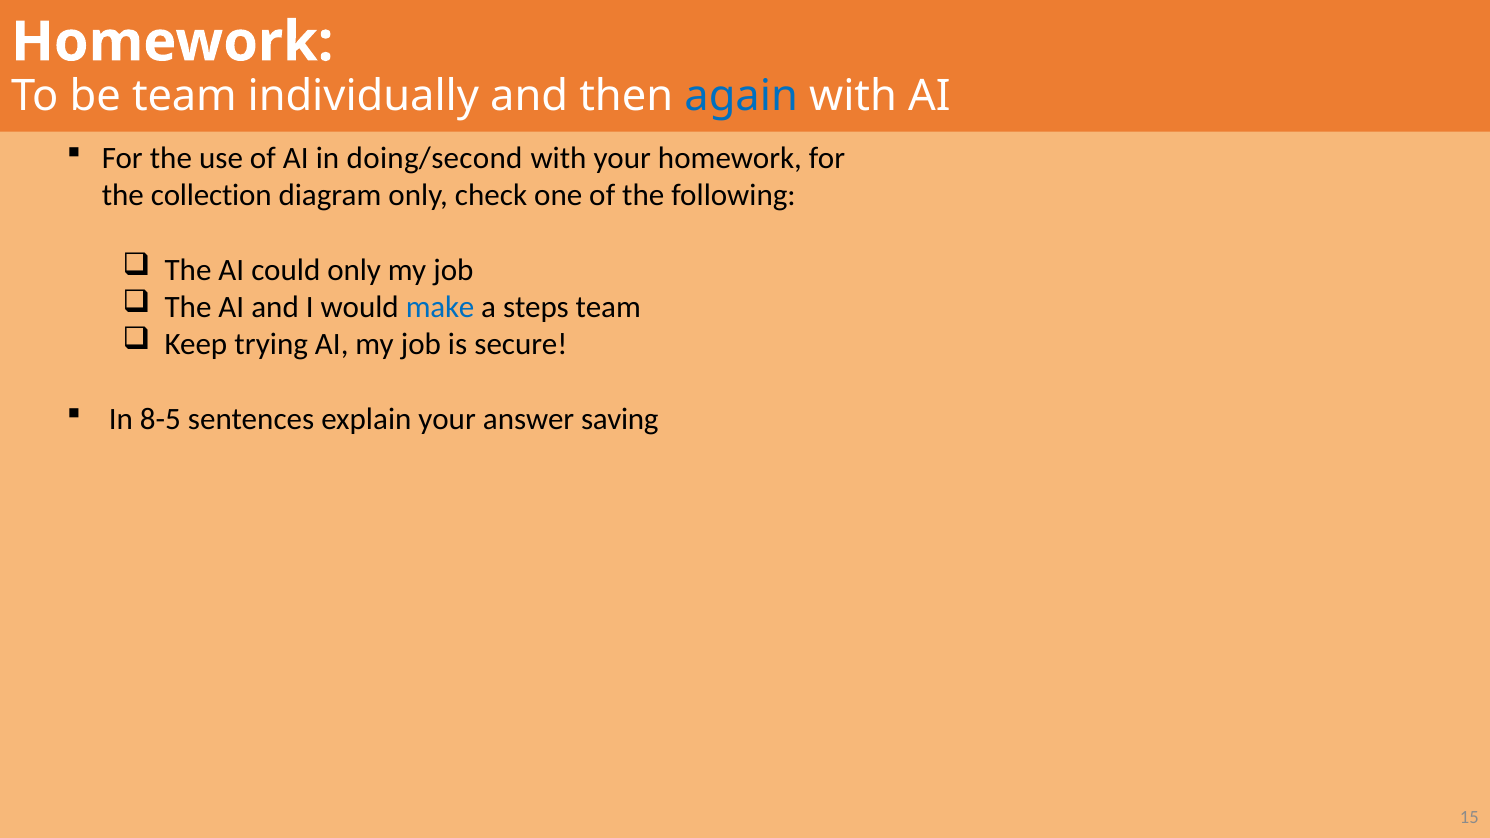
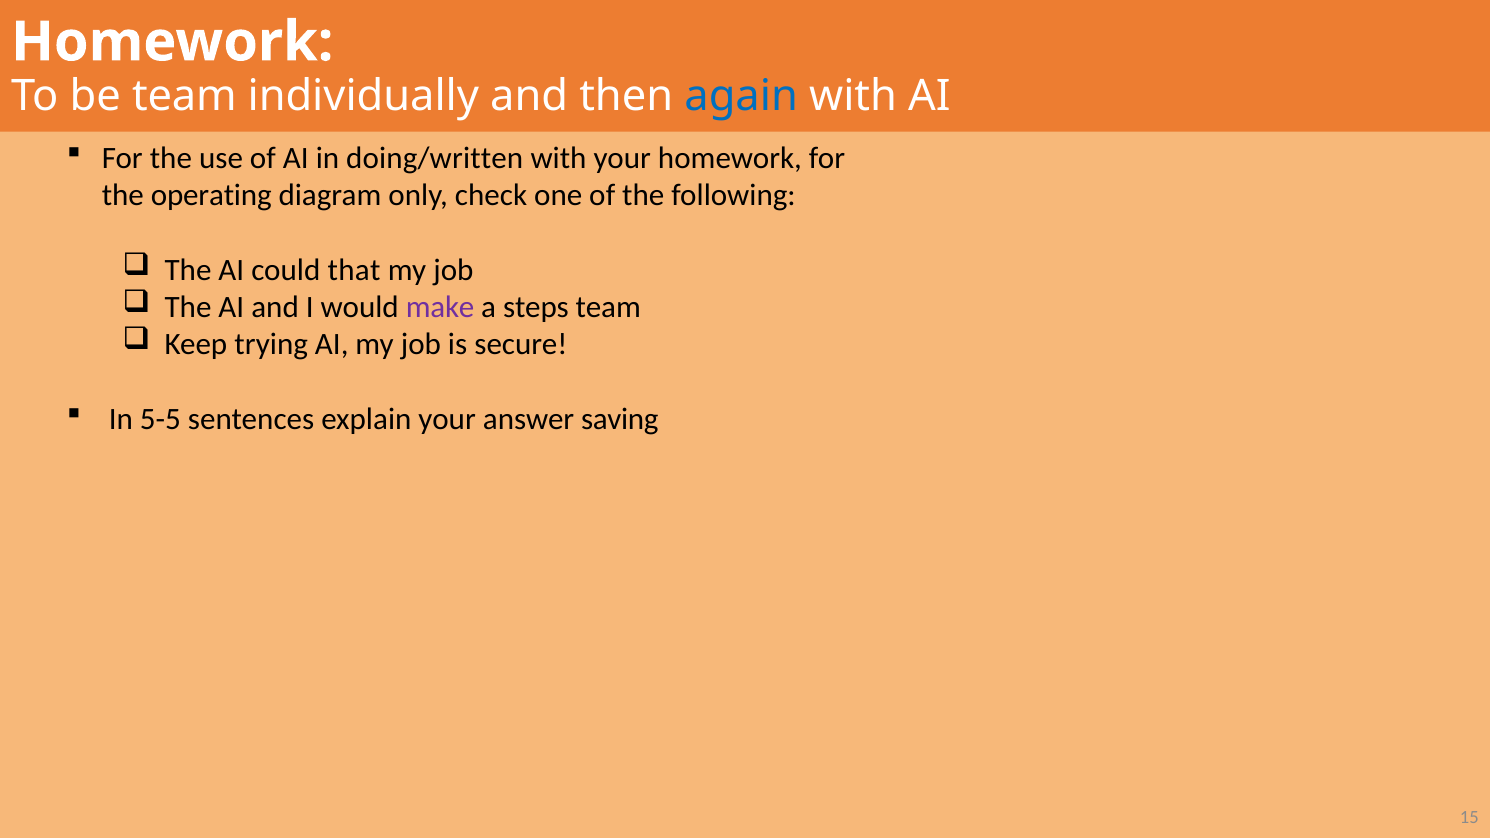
doing/second: doing/second -> doing/written
collection: collection -> operating
could only: only -> that
make colour: blue -> purple
8-5: 8-5 -> 5-5
